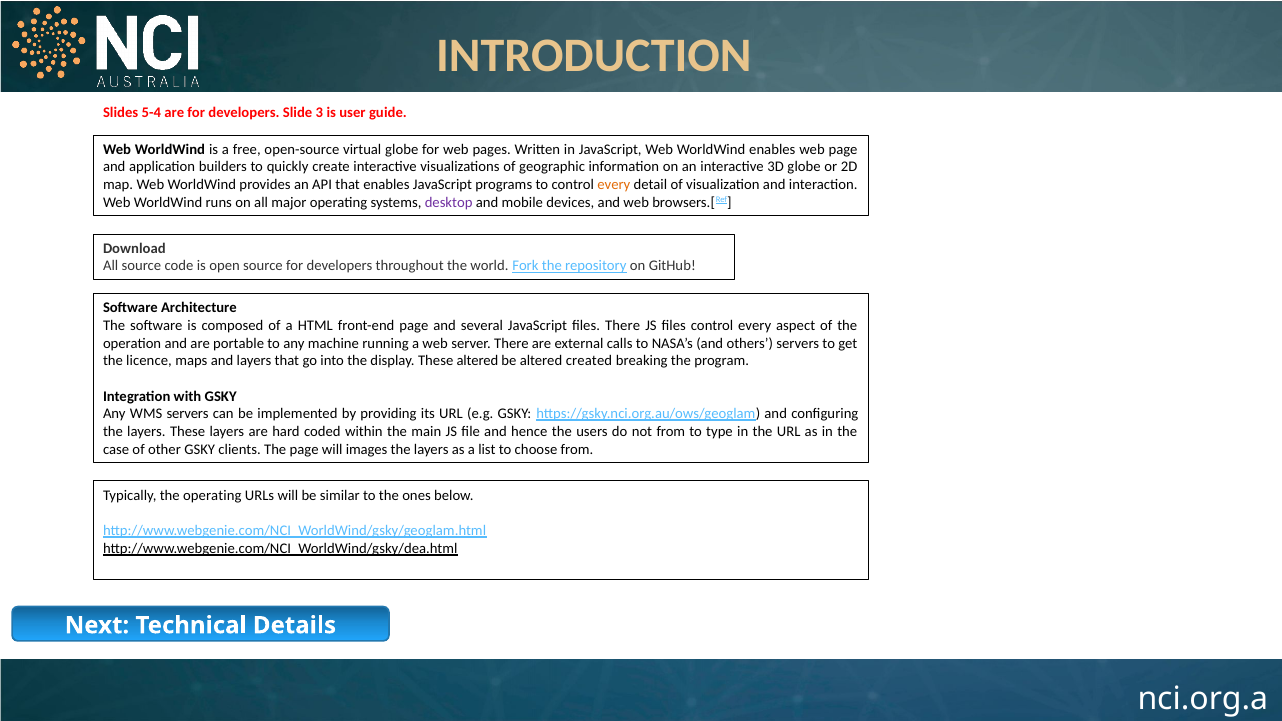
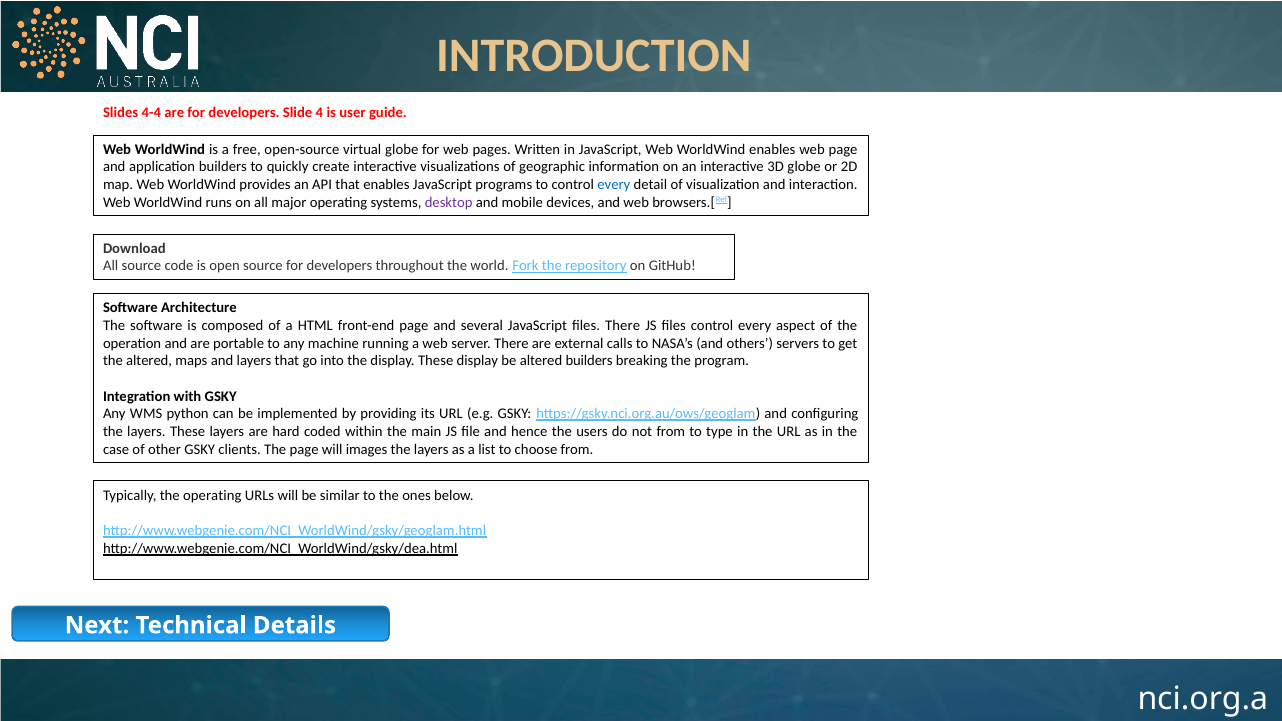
5-4: 5-4 -> 4-4
3: 3 -> 4
every at (614, 185) colour: orange -> blue
the licence: licence -> altered
These altered: altered -> display
altered created: created -> builders
WMS servers: servers -> python
